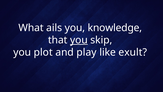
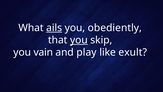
ails underline: none -> present
knowledge: knowledge -> obediently
plot: plot -> vain
